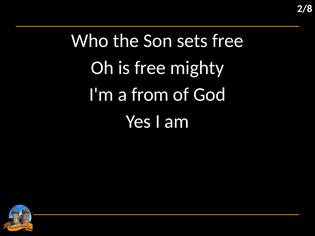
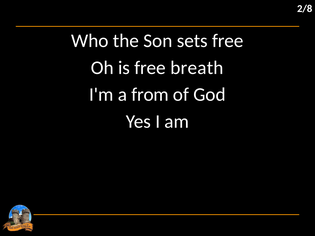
mighty: mighty -> breath
